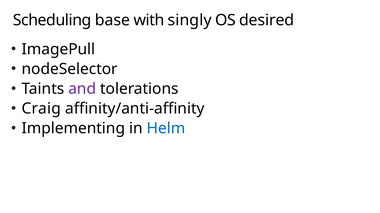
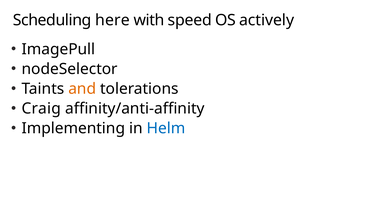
base: base -> here
singly: singly -> speed
desired: desired -> actively
and colour: purple -> orange
